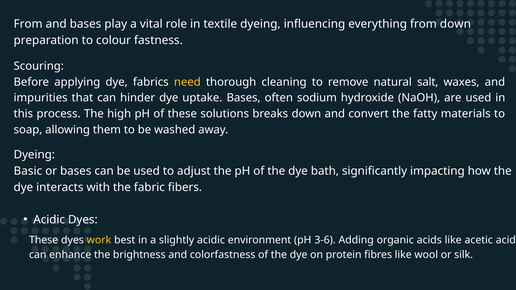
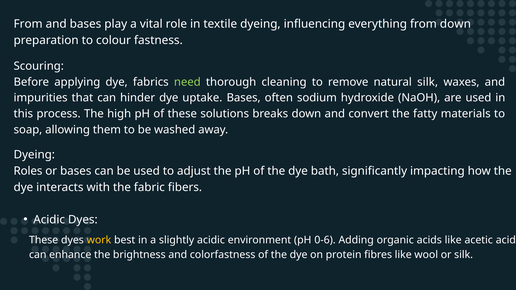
need colour: yellow -> light green
natural salt: salt -> silk
Basic: Basic -> Roles
3-6: 3-6 -> 0-6
